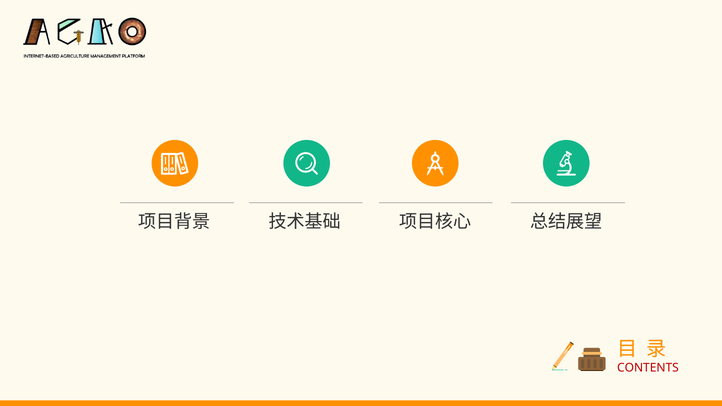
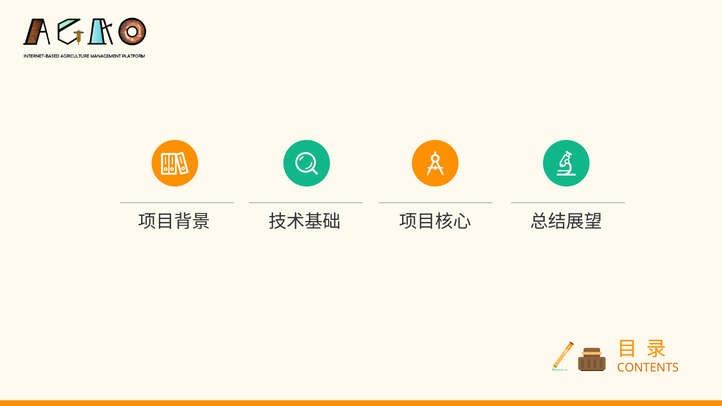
CONTENTS colour: red -> orange
